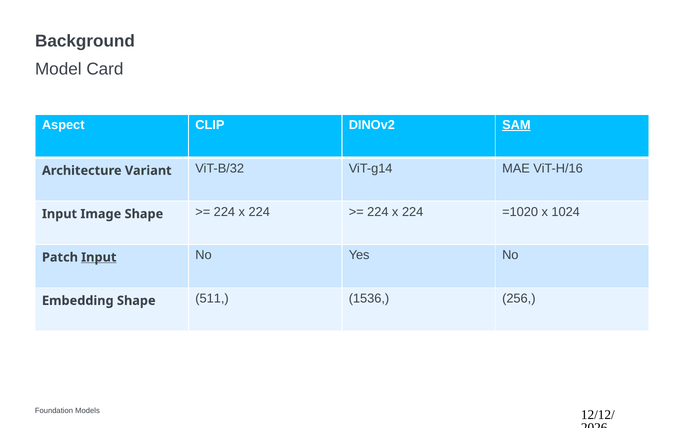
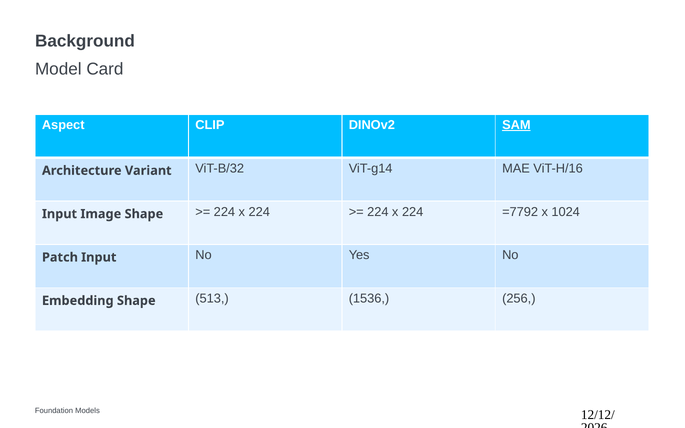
=1020: =1020 -> =7792
Input at (99, 257) underline: present -> none
511: 511 -> 513
